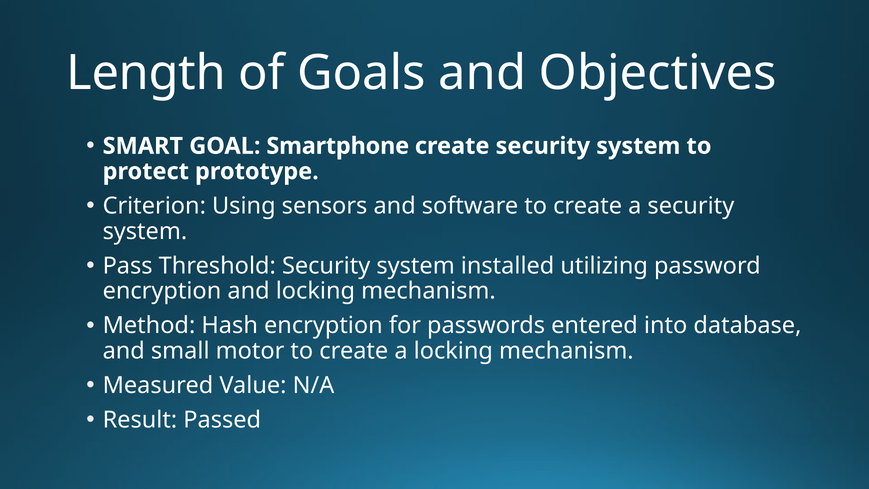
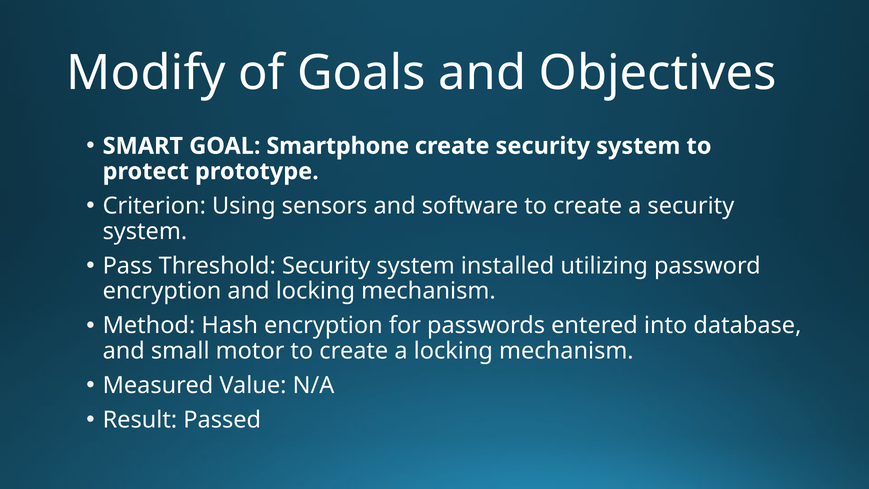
Length: Length -> Modify
